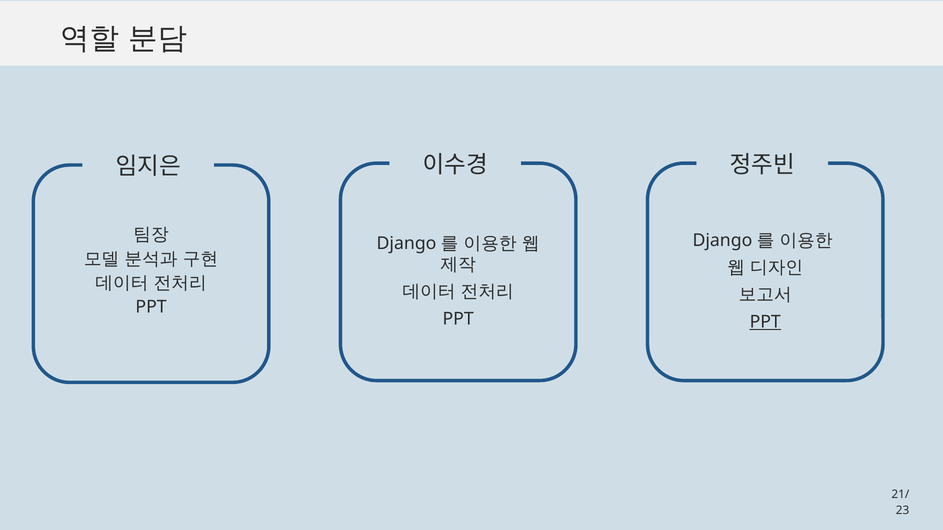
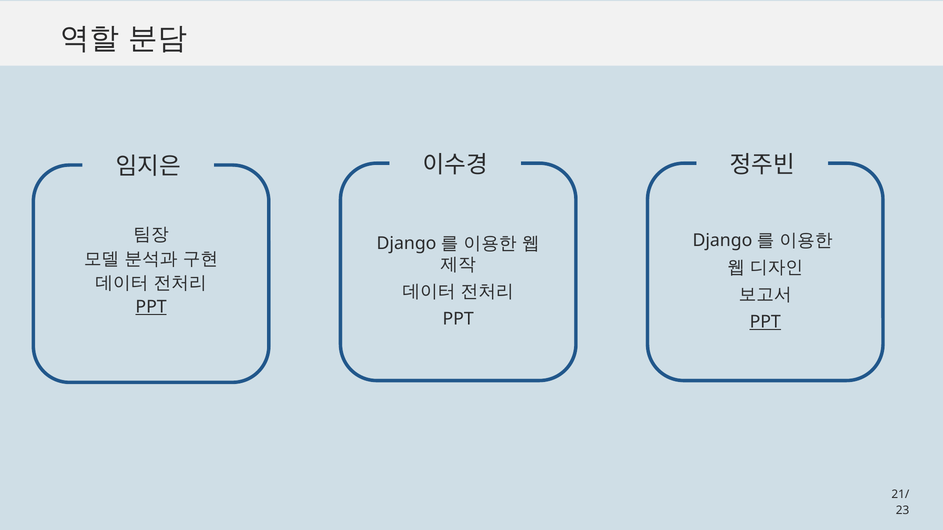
PPT at (151, 307) underline: none -> present
